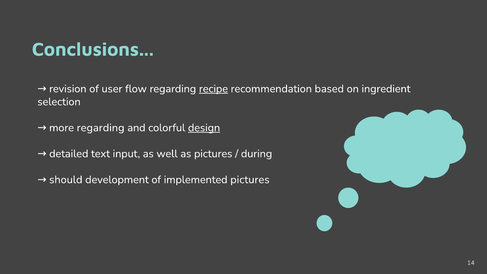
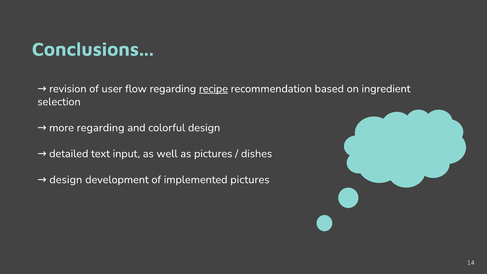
design at (204, 128) underline: present -> none
during: during -> dishes
should at (66, 180): should -> design
